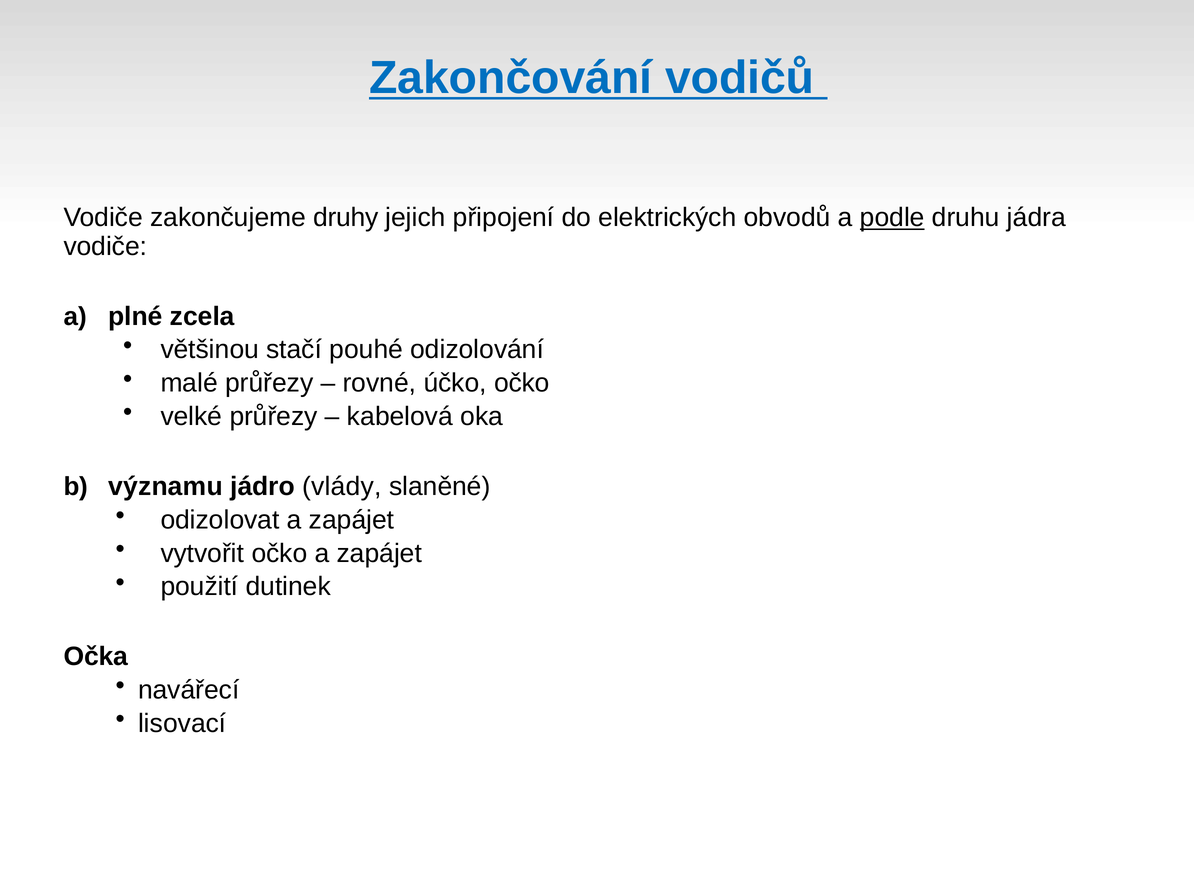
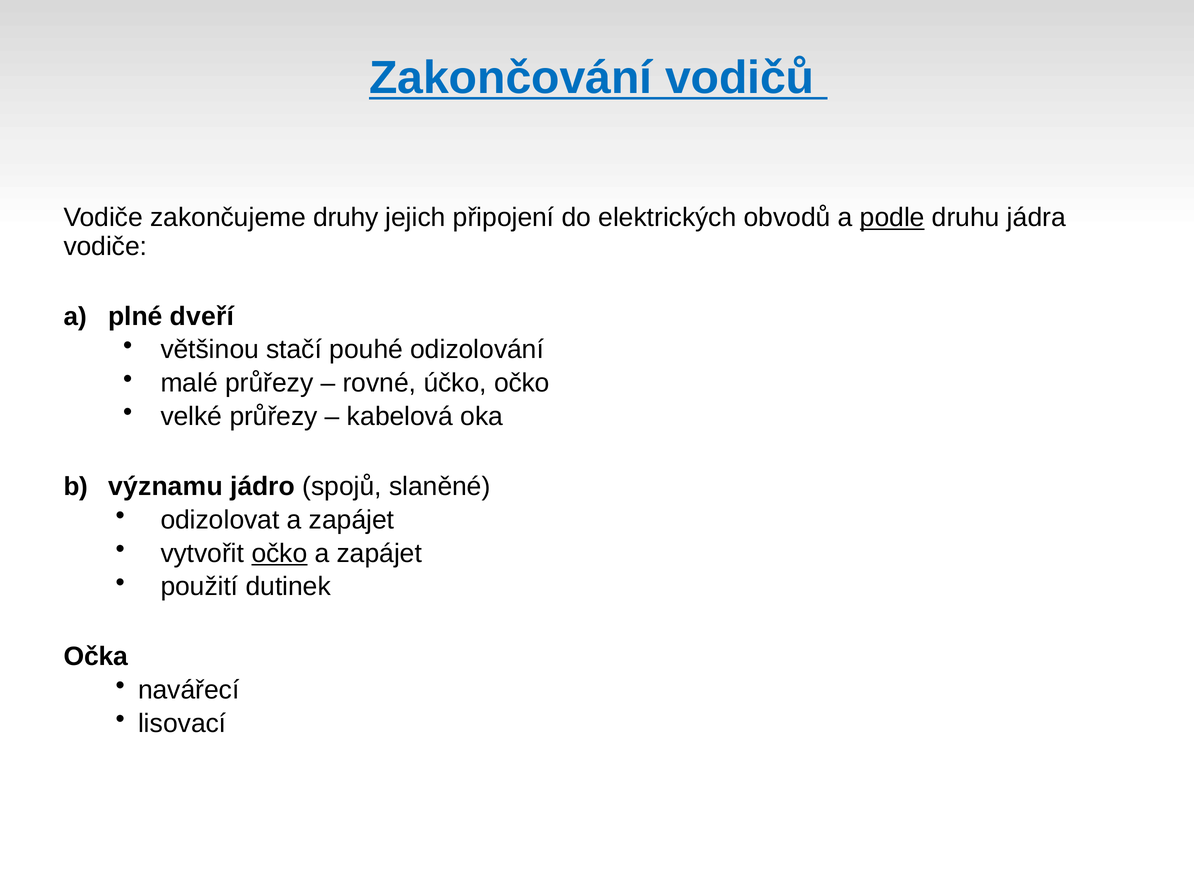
zcela: zcela -> dveří
vlády: vlády -> spojů
očko at (279, 553) underline: none -> present
